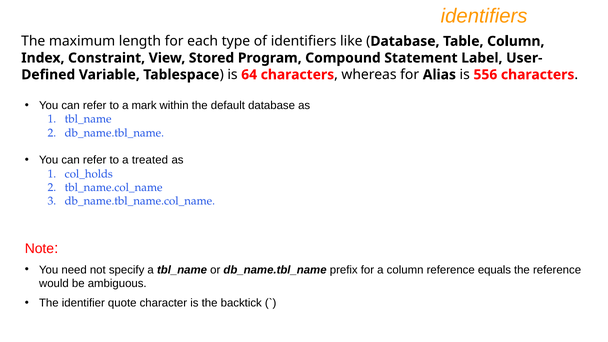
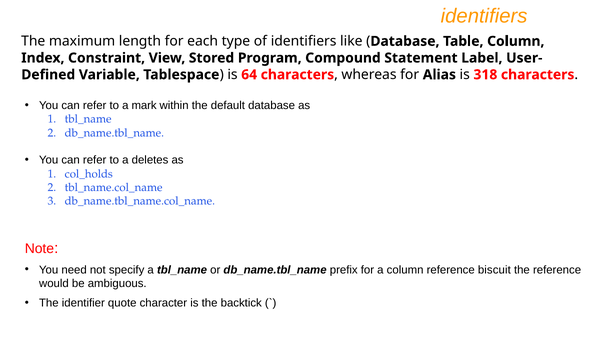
556: 556 -> 318
treated: treated -> deletes
equals: equals -> biscuit
